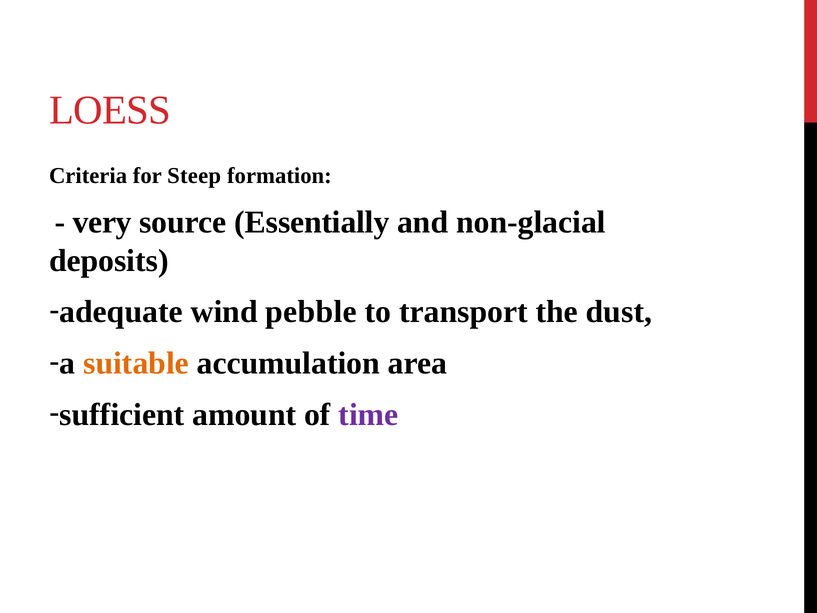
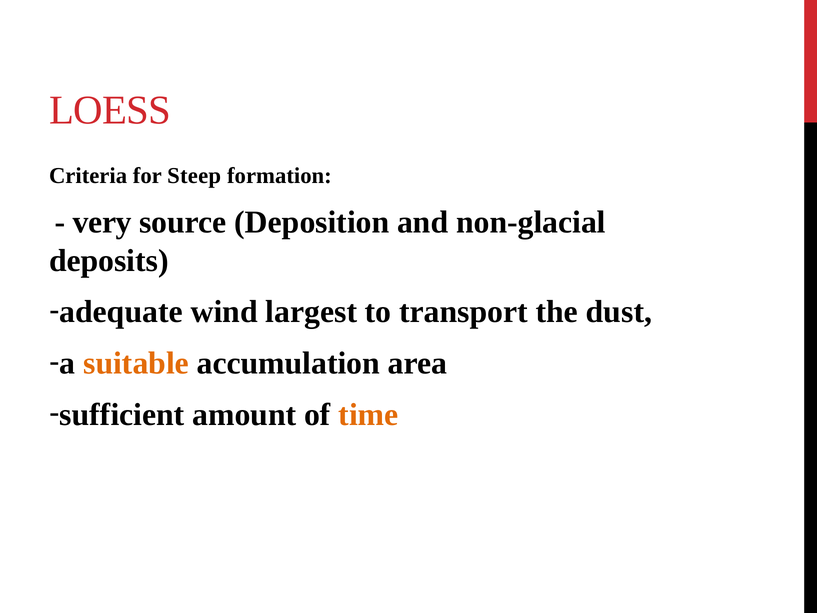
Essentially: Essentially -> Deposition
pebble: pebble -> largest
time colour: purple -> orange
